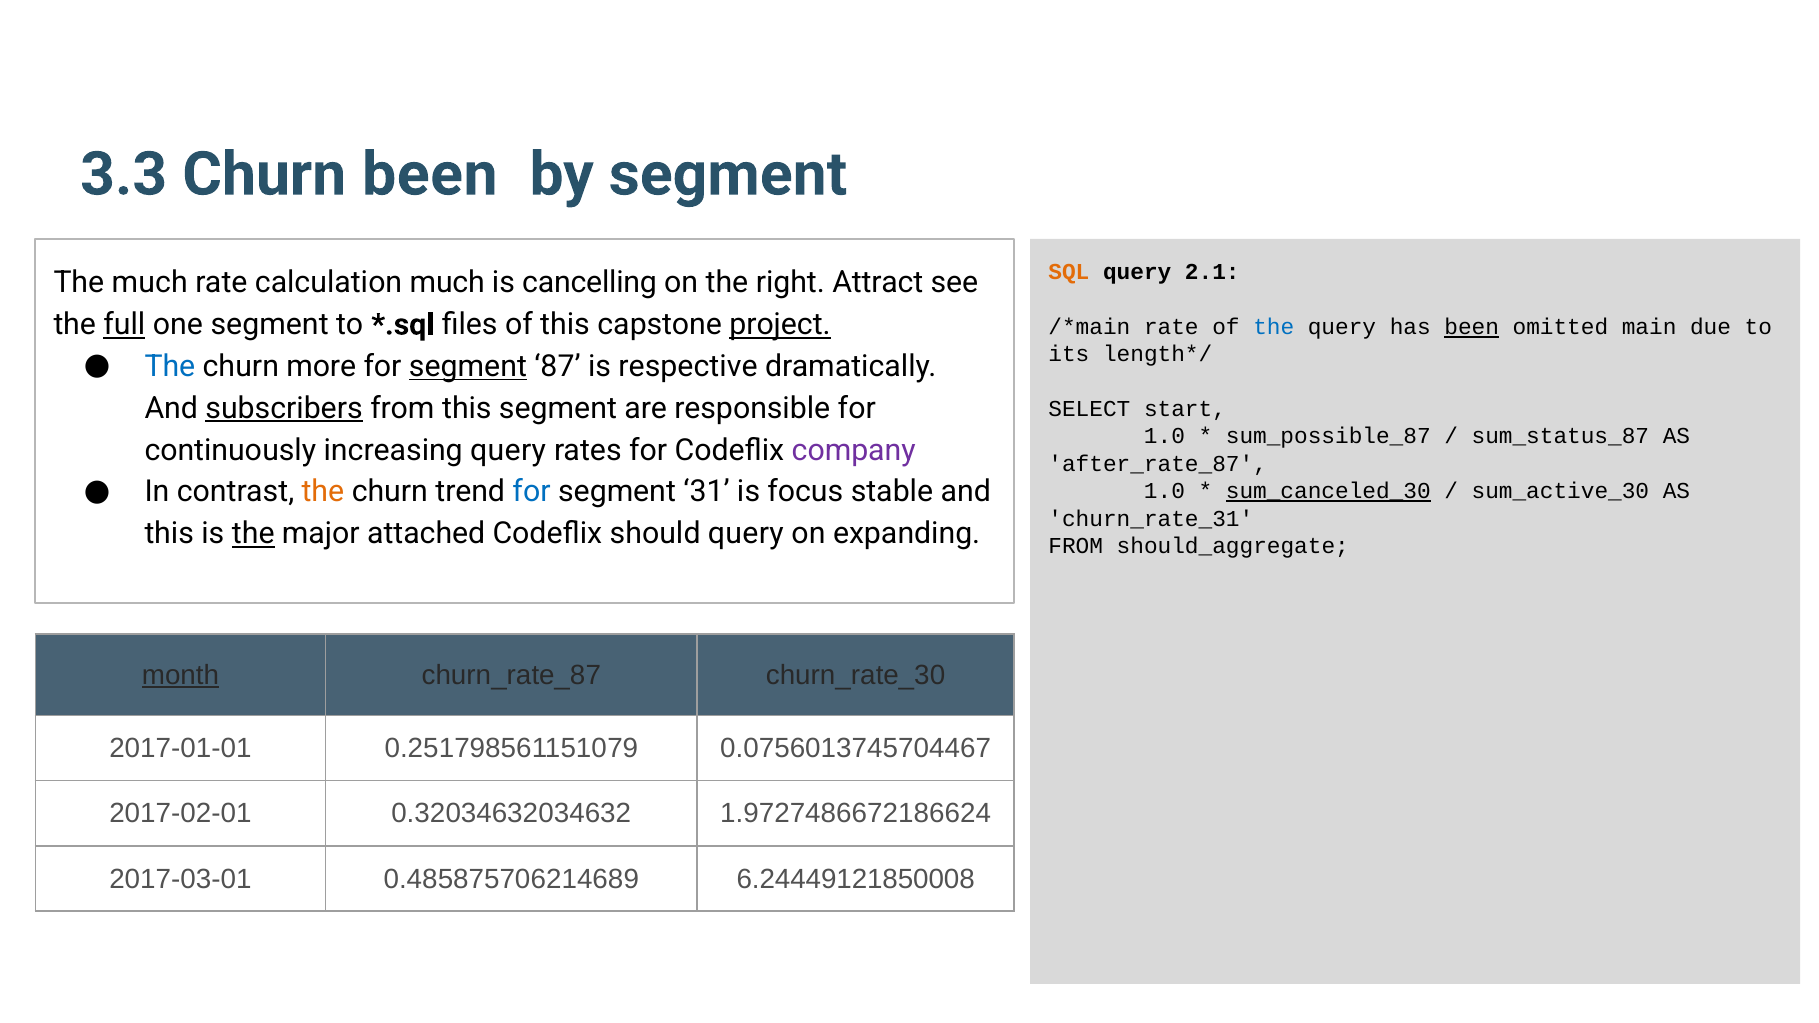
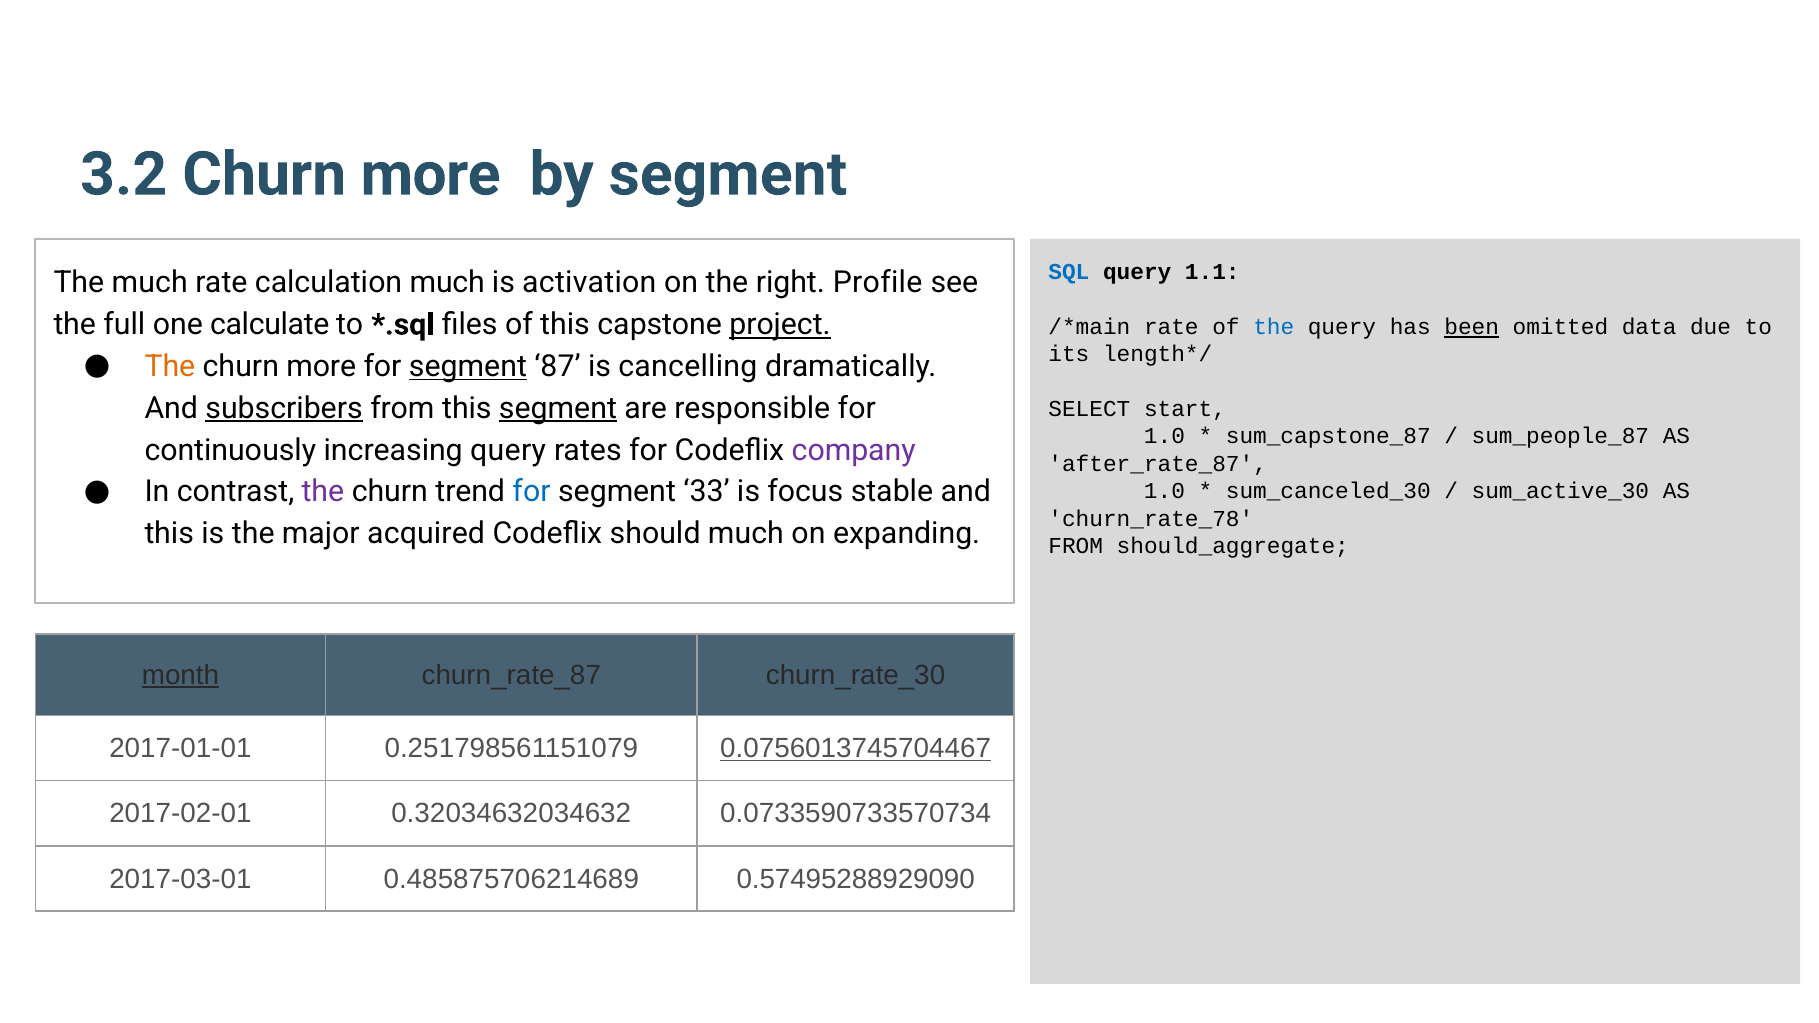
3.3: 3.3 -> 3.2
been at (430, 175): been -> more
SQL colour: orange -> blue
2.1: 2.1 -> 1.1
cancelling: cancelling -> activation
Attract: Attract -> Profile
full underline: present -> none
one segment: segment -> calculate
main: main -> data
The at (170, 366) colour: blue -> orange
respective: respective -> cancelling
segment at (558, 408) underline: none -> present
sum_possible_87: sum_possible_87 -> sum_capstone_87
sum_status_87: sum_status_87 -> sum_people_87
the at (323, 492) colour: orange -> purple
31: 31 -> 33
sum_canceled_30 underline: present -> none
churn_rate_31: churn_rate_31 -> churn_rate_78
the at (253, 534) underline: present -> none
attached: attached -> acquired
should query: query -> much
0.0756013745704467 underline: none -> present
1.9727486672186624: 1.9727486672186624 -> 0.0733590733570734
6.24449121850008: 6.24449121850008 -> 0.57495288929090
